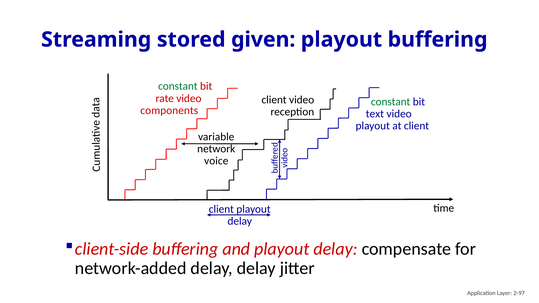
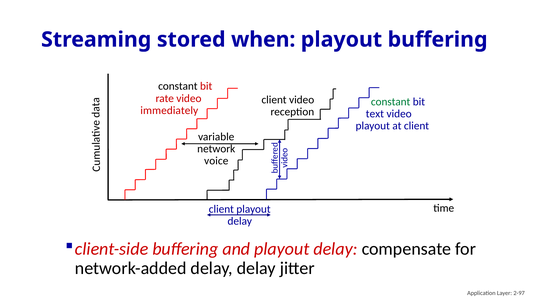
given: given -> when
constant at (178, 86) colour: green -> black
components: components -> immediately
